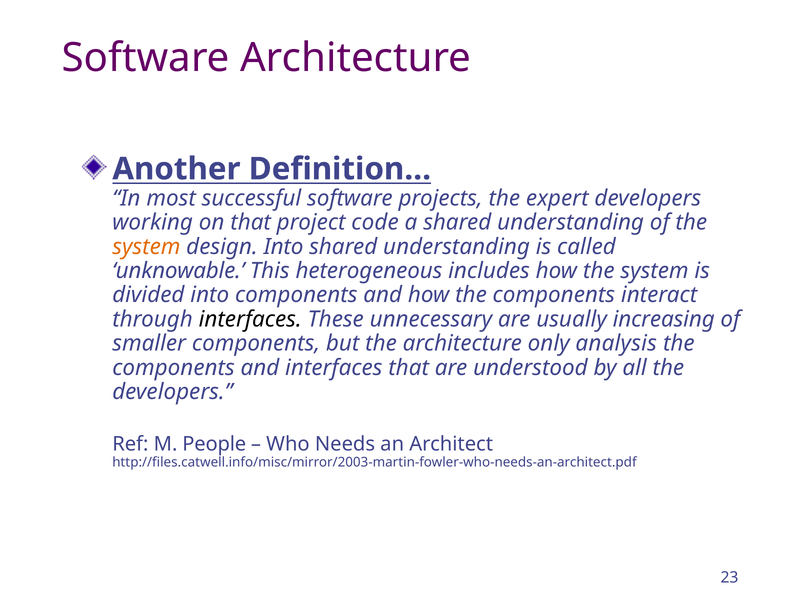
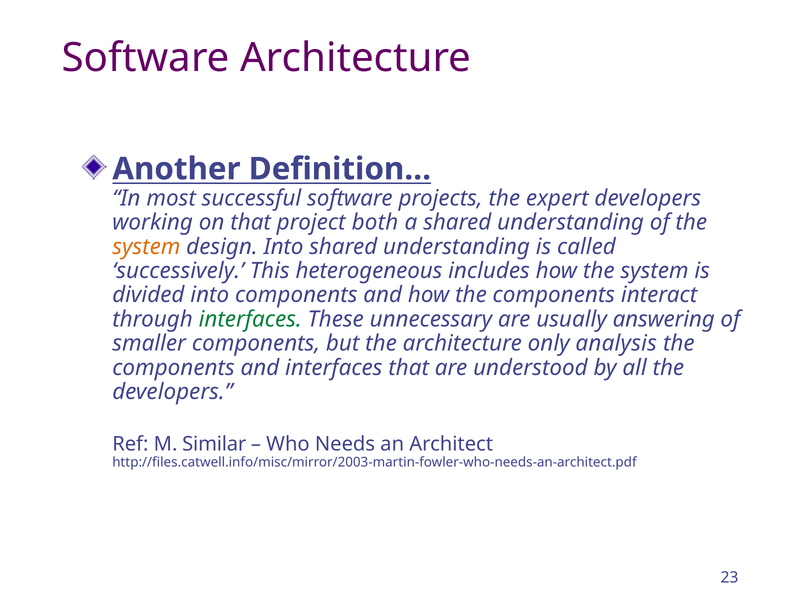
code: code -> both
unknowable: unknowable -> successively
interfaces at (250, 319) colour: black -> green
increasing: increasing -> answering
People: People -> Similar
